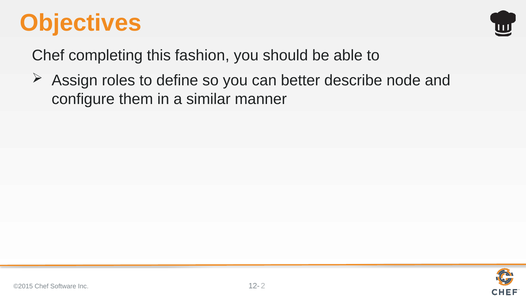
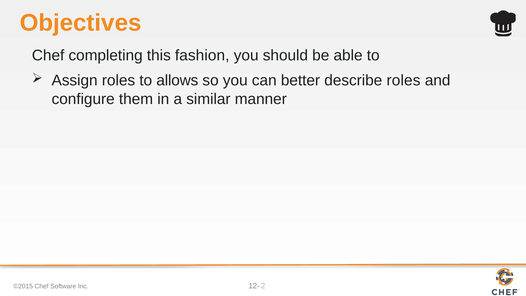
define: define -> allows
describe node: node -> roles
